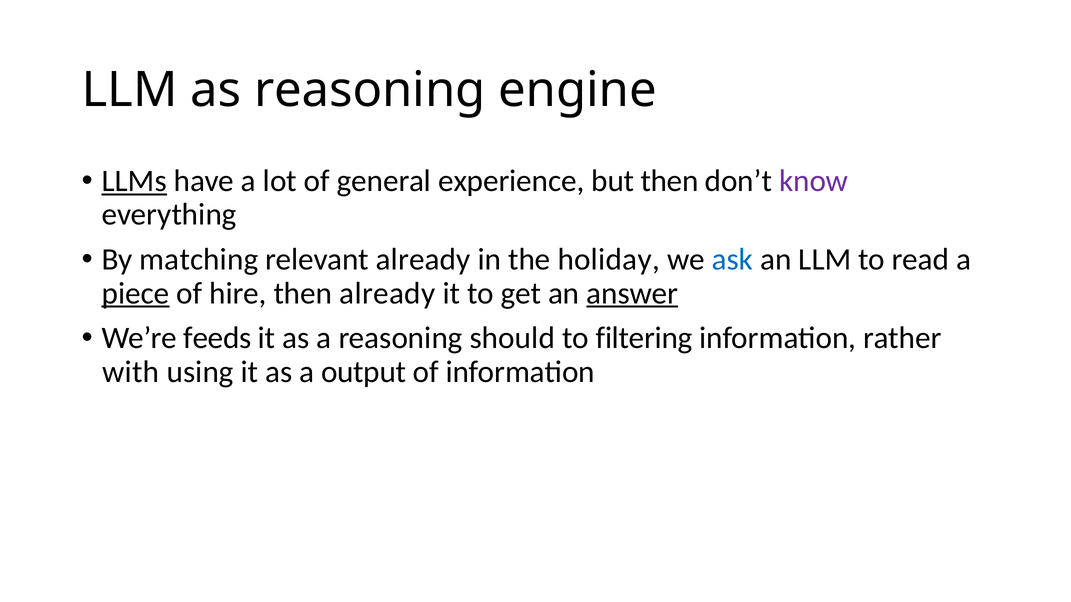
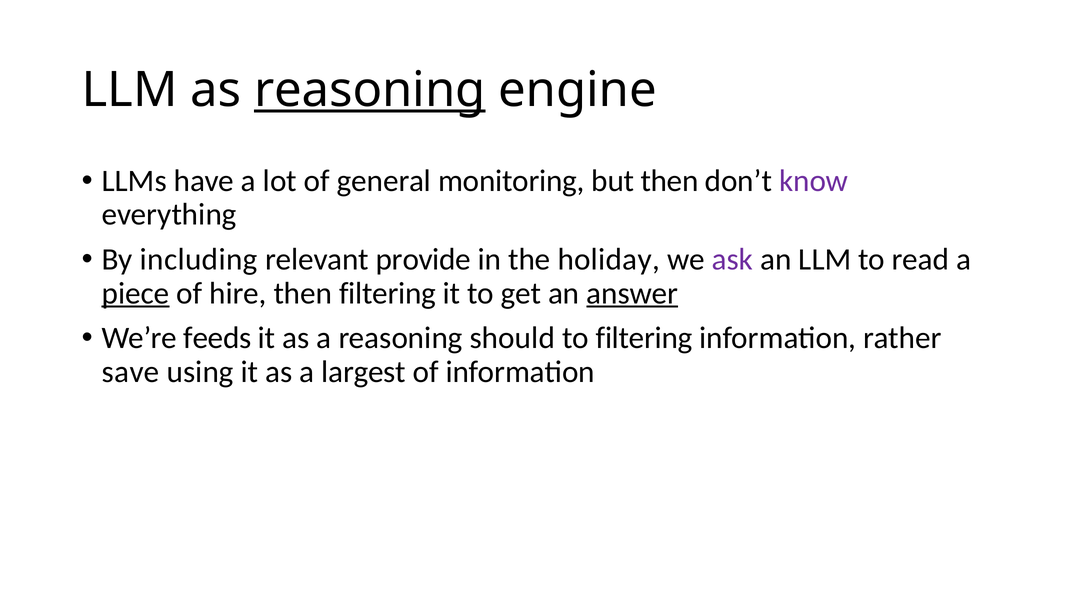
reasoning at (370, 90) underline: none -> present
LLMs underline: present -> none
experience: experience -> monitoring
matching: matching -> including
relevant already: already -> provide
ask colour: blue -> purple
then already: already -> filtering
with: with -> save
output: output -> largest
